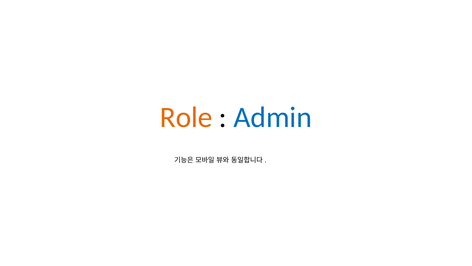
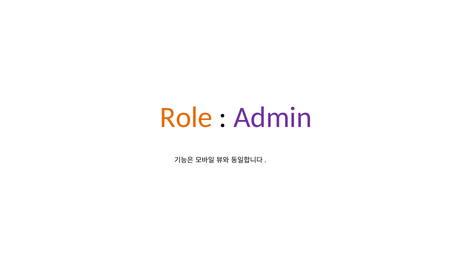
Admin colour: blue -> purple
